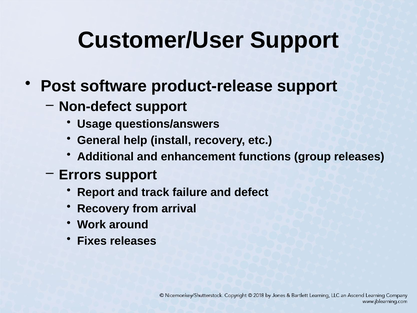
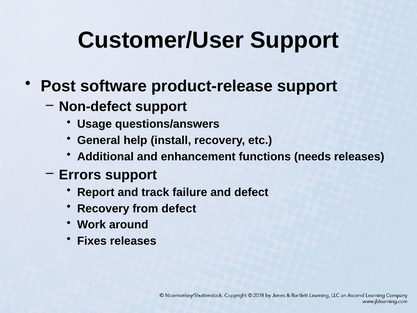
group: group -> needs
from arrival: arrival -> defect
